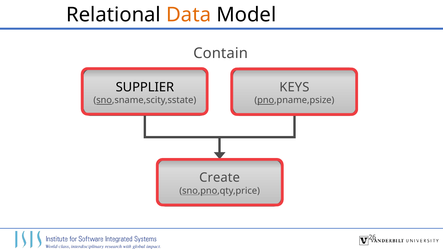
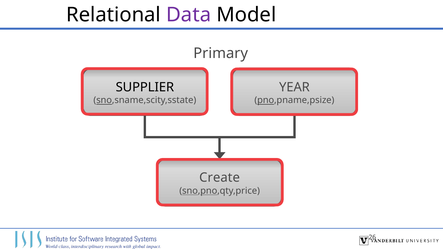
Data colour: orange -> purple
Contain: Contain -> Primary
KEYS: KEYS -> YEAR
